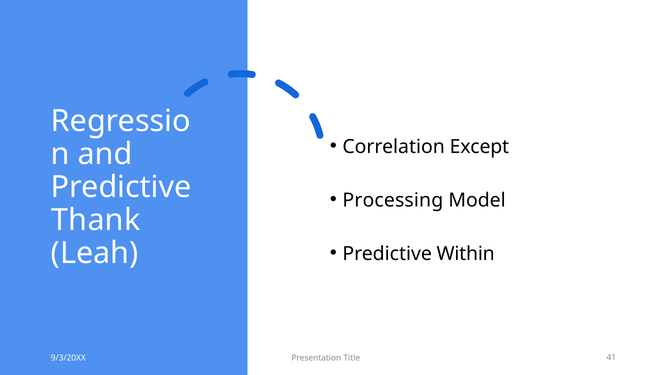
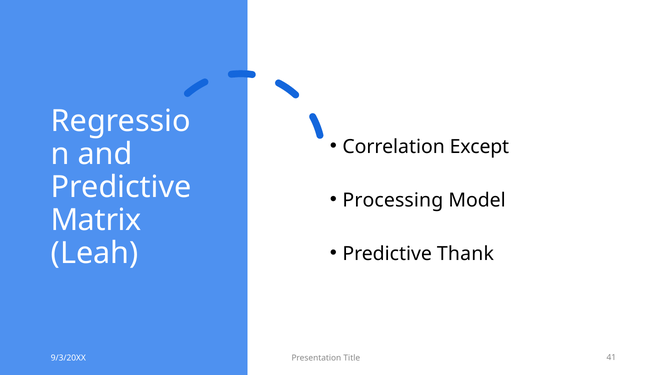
Thank: Thank -> Matrix
Within: Within -> Thank
